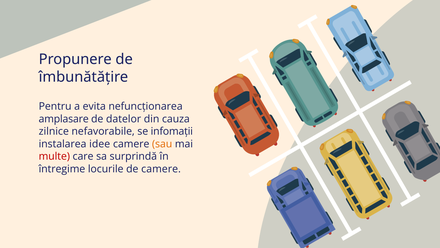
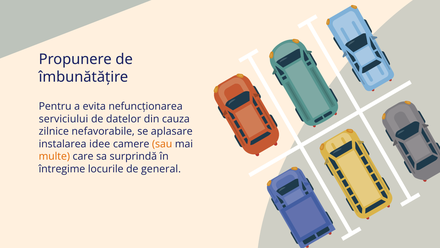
amplasare: amplasare -> serviciului
infomații: infomații -> aplasare
multe colour: red -> orange
de camere: camere -> general
